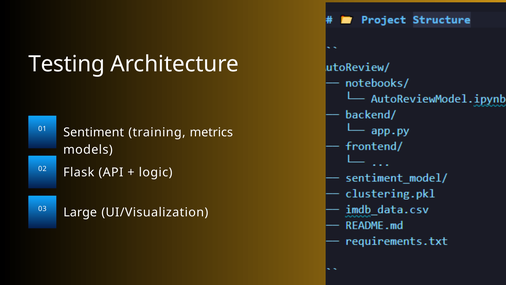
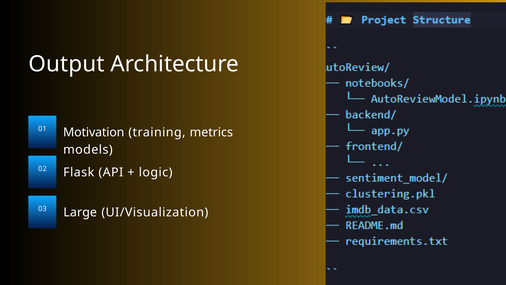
Testing: Testing -> Output
Sentiment: Sentiment -> Motivation
